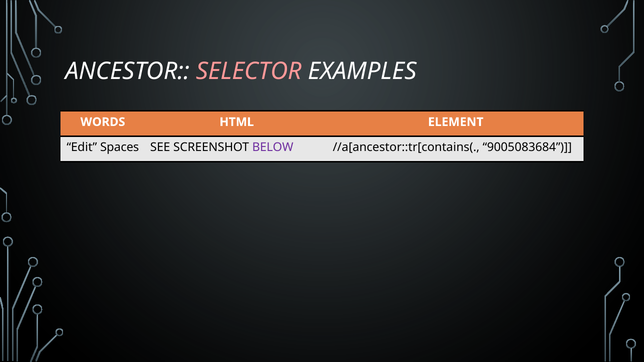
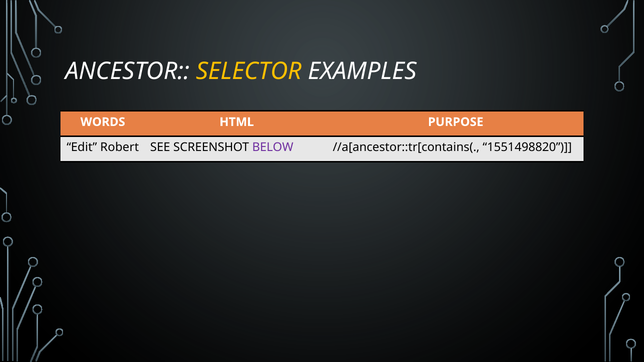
SELECTOR colour: pink -> yellow
ELEMENT: ELEMENT -> PURPOSE
Spaces: Spaces -> Robert
9005083684: 9005083684 -> 1551498820
